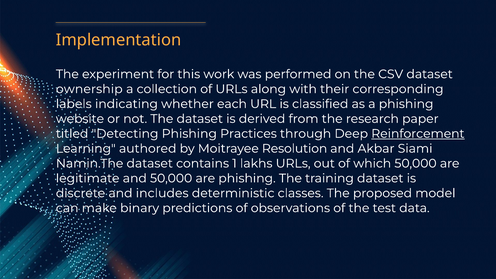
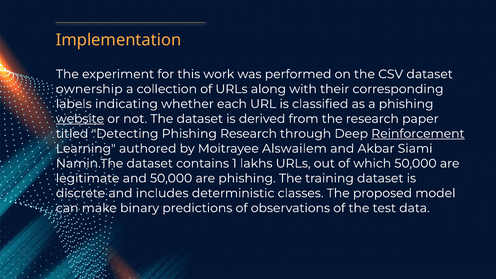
website underline: none -> present
Phishing Practices: Practices -> Research
Resolution: Resolution -> Alswailem
